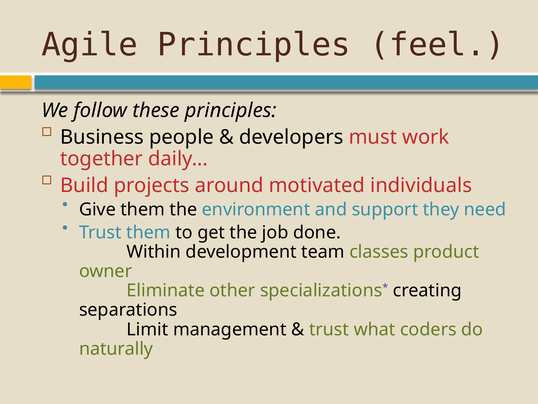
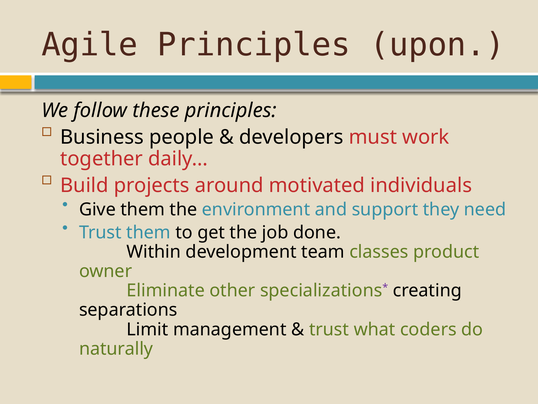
feel: feel -> upon
